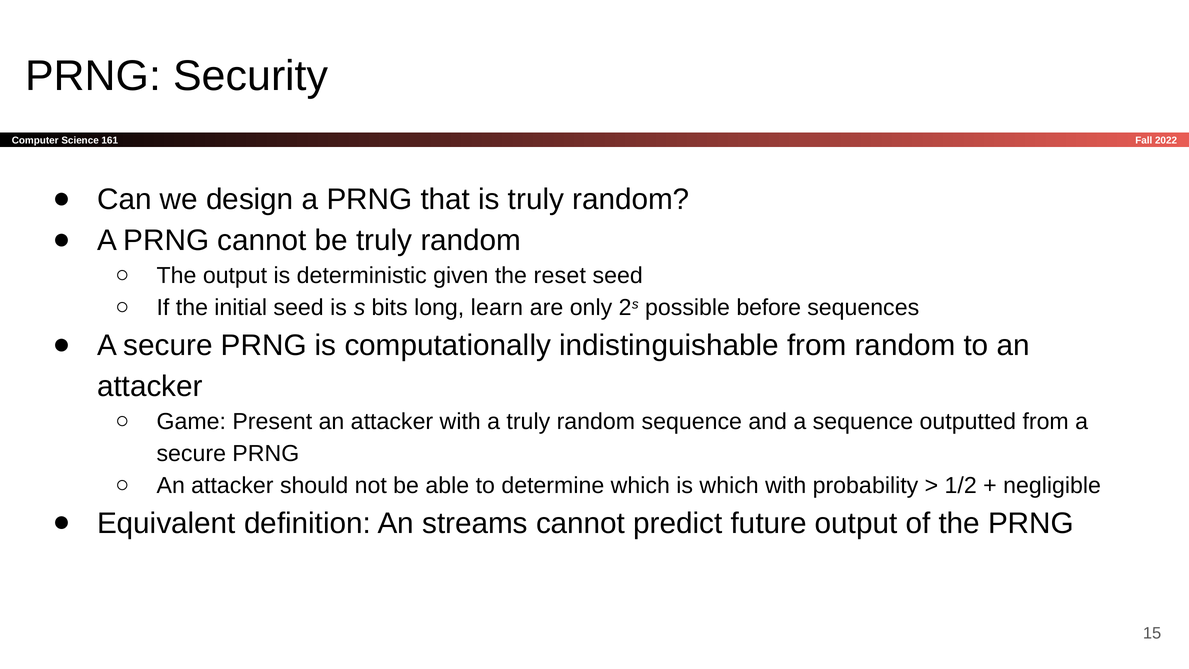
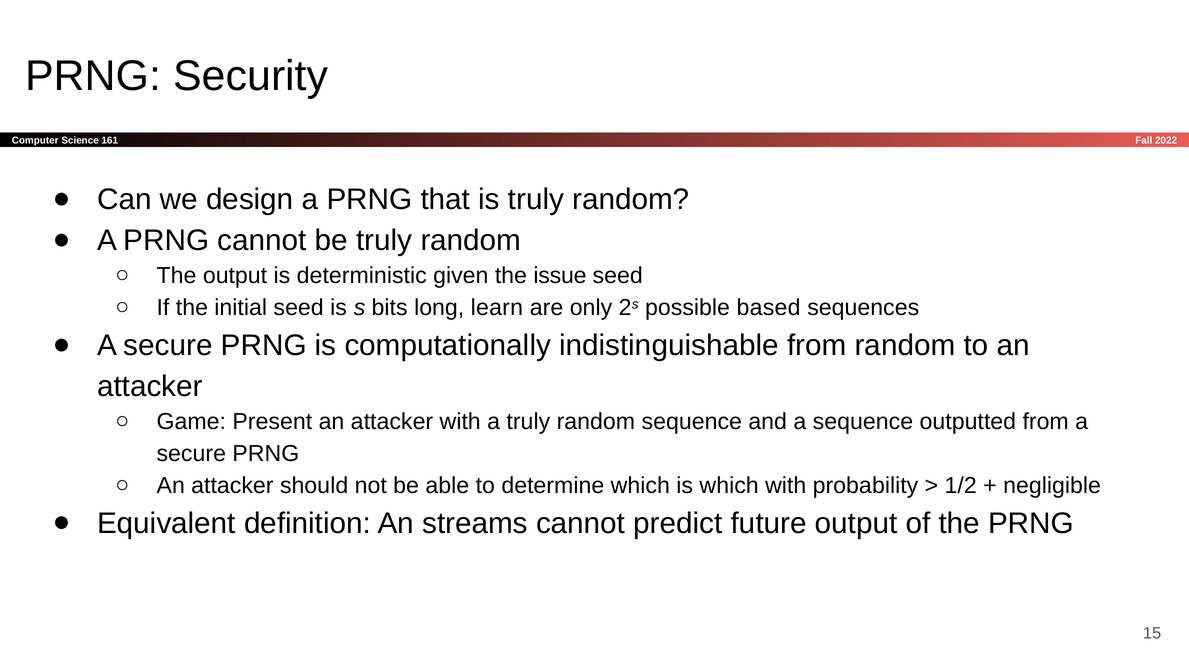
reset: reset -> issue
before: before -> based
